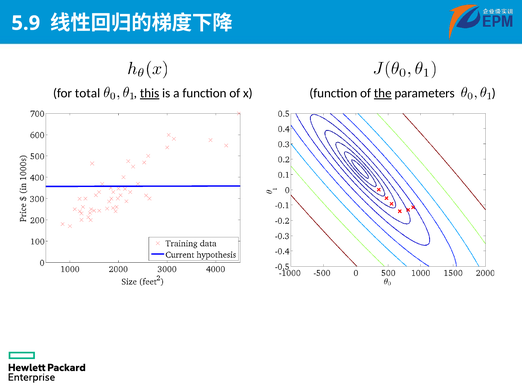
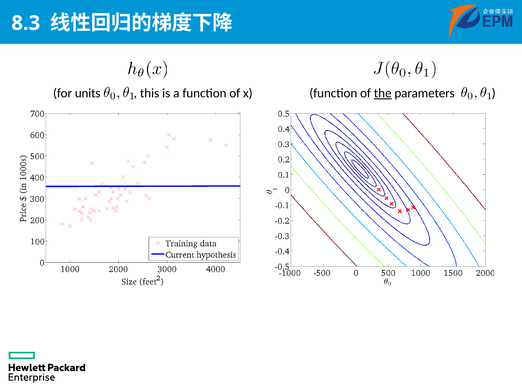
5.9: 5.9 -> 8.3
total: total -> units
this underline: present -> none
